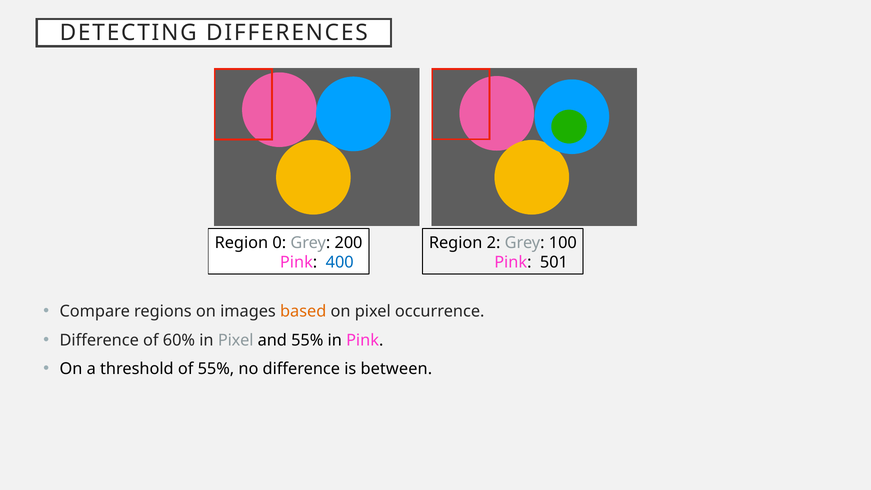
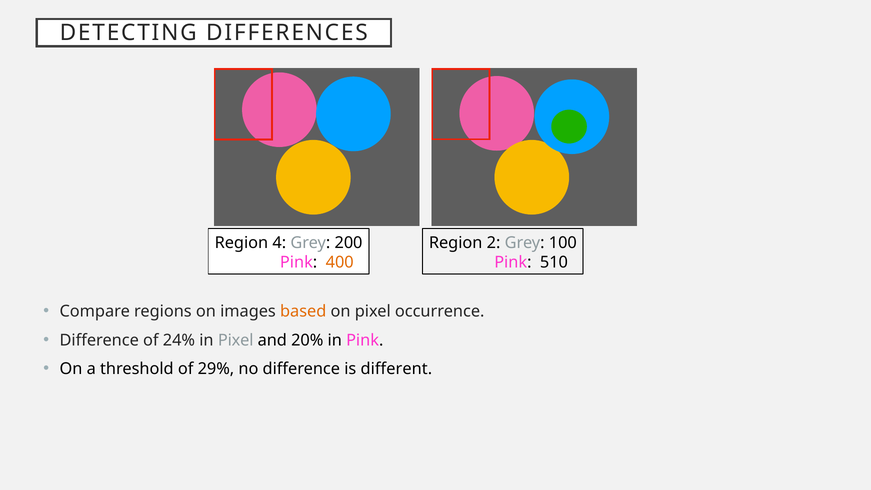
0: 0 -> 4
400 colour: blue -> orange
501: 501 -> 510
60%: 60% -> 24%
and 55%: 55% -> 20%
of 55%: 55% -> 29%
between: between -> different
